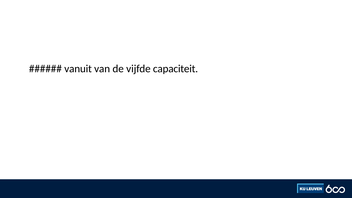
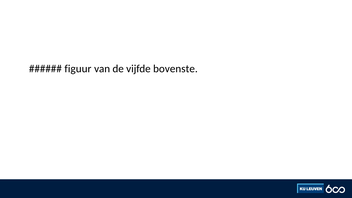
vanuit: vanuit -> figuur
capaciteit: capaciteit -> bovenste
